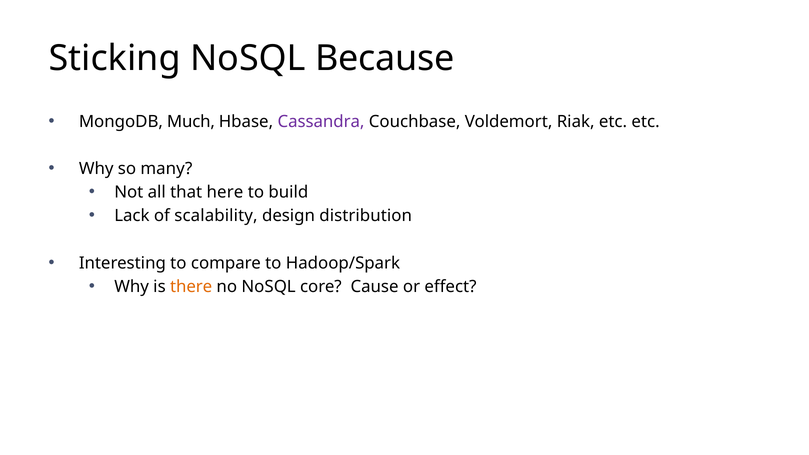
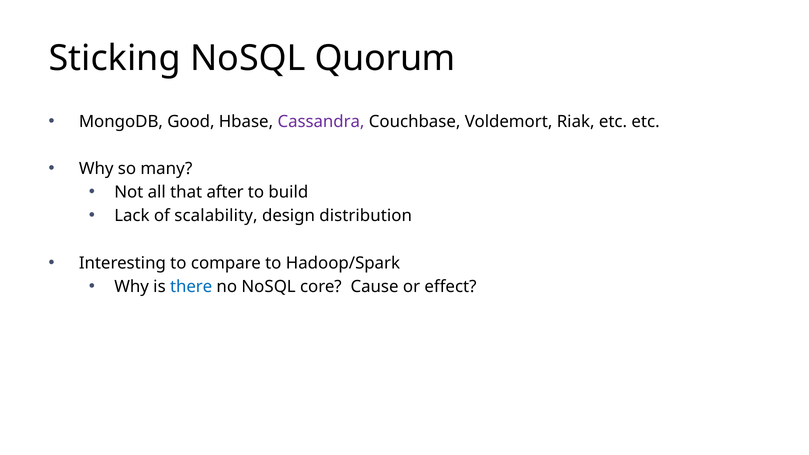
Because: Because -> Quorum
Much: Much -> Good
here: here -> after
there colour: orange -> blue
